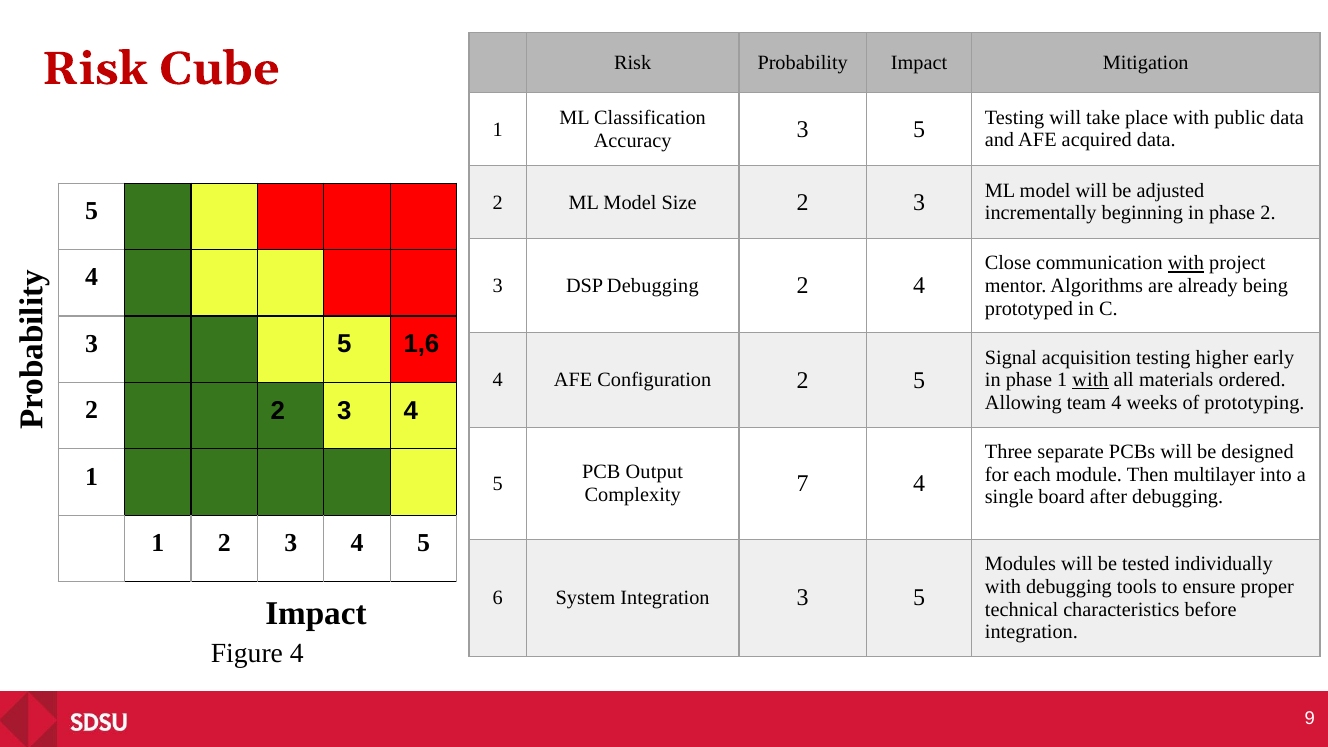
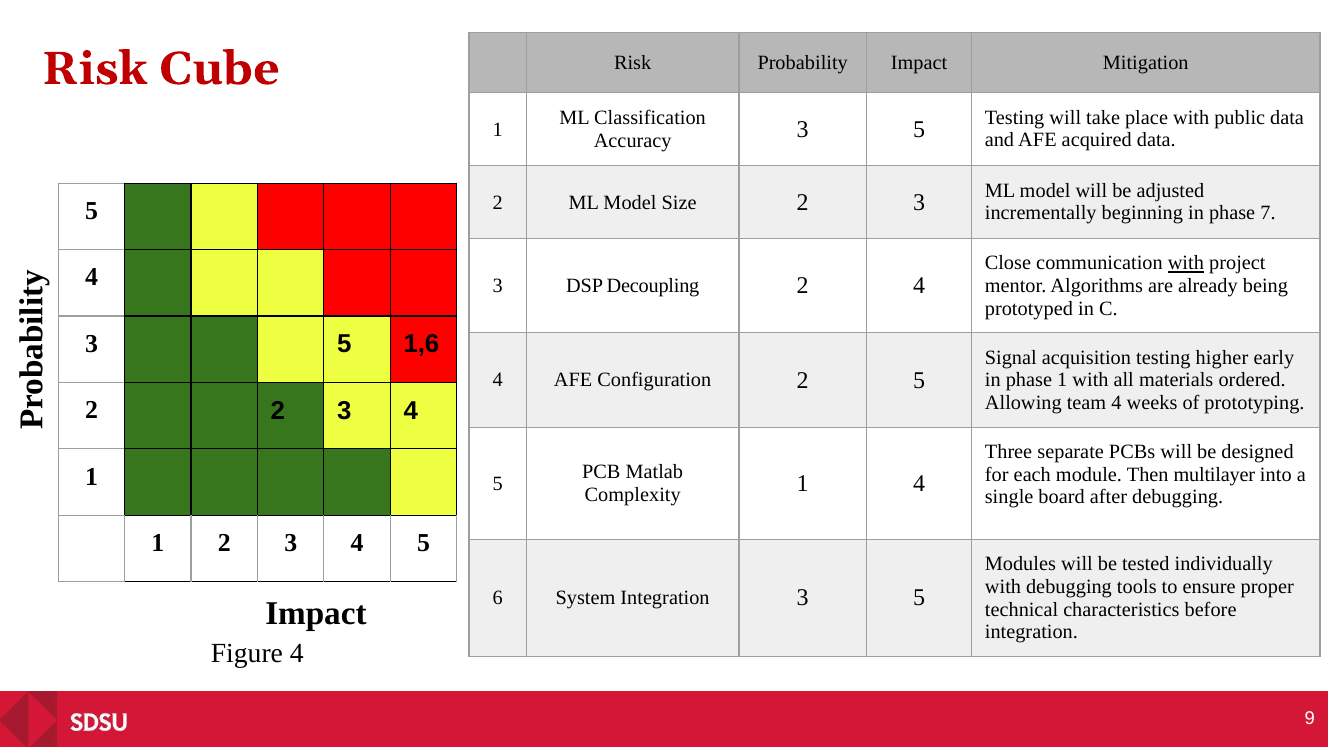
phase 2: 2 -> 7
DSP Debugging: Debugging -> Decoupling
with at (1090, 380) underline: present -> none
Output: Output -> Matlab
Complexity 7: 7 -> 1
